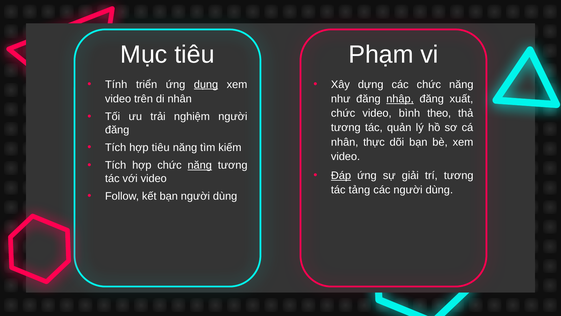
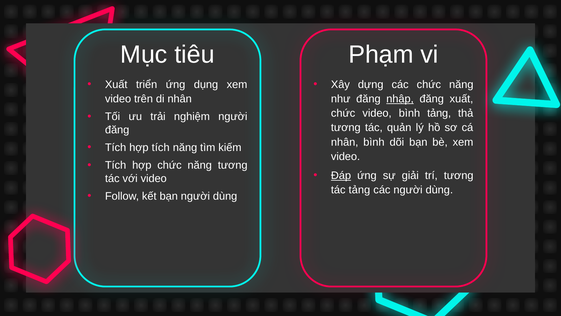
Tính at (116, 84): Tính -> Xuất
dụng underline: present -> none
bình theo: theo -> tảng
nhân thực: thực -> bình
hợp tiêu: tiêu -> tích
năng at (200, 165) underline: present -> none
